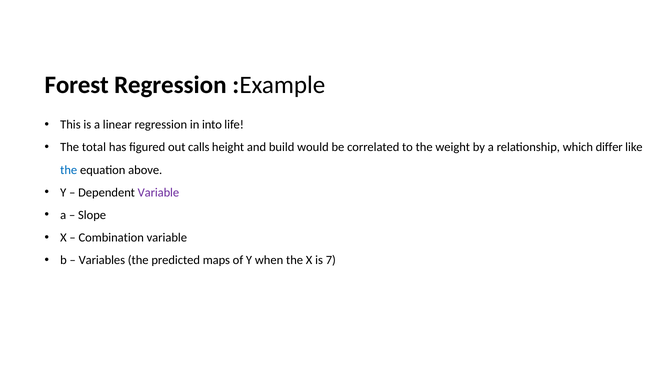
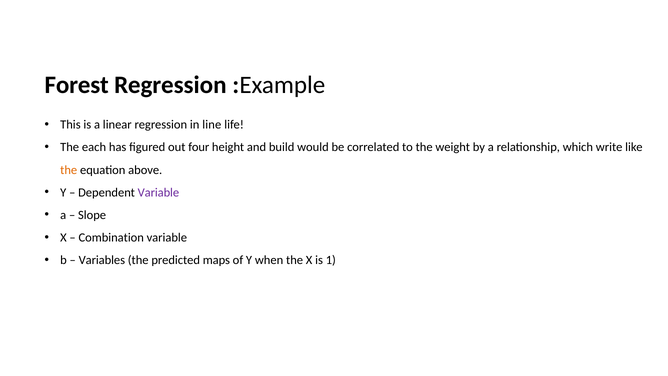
into: into -> line
total: total -> each
calls: calls -> four
differ: differ -> write
the at (69, 170) colour: blue -> orange
7: 7 -> 1
